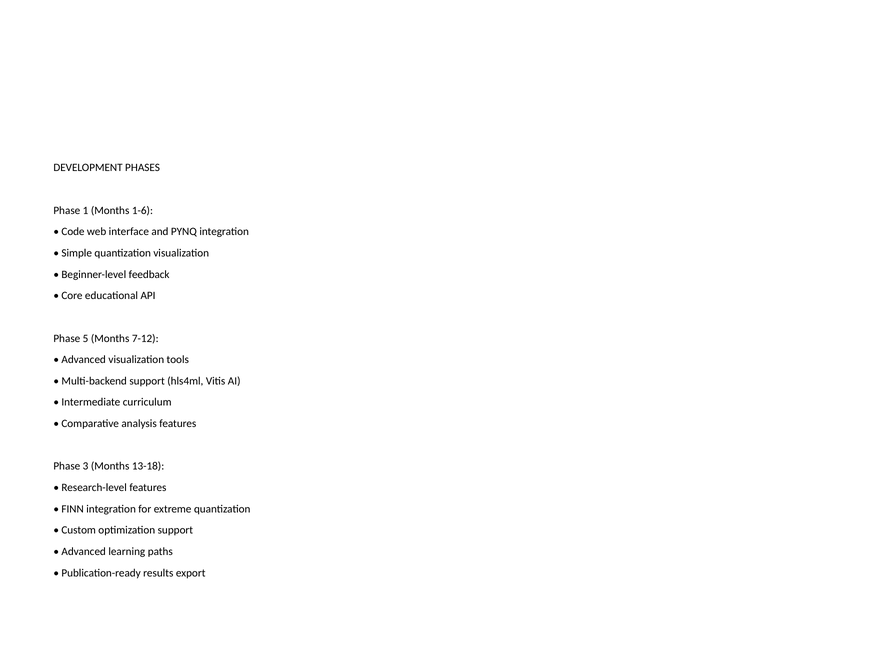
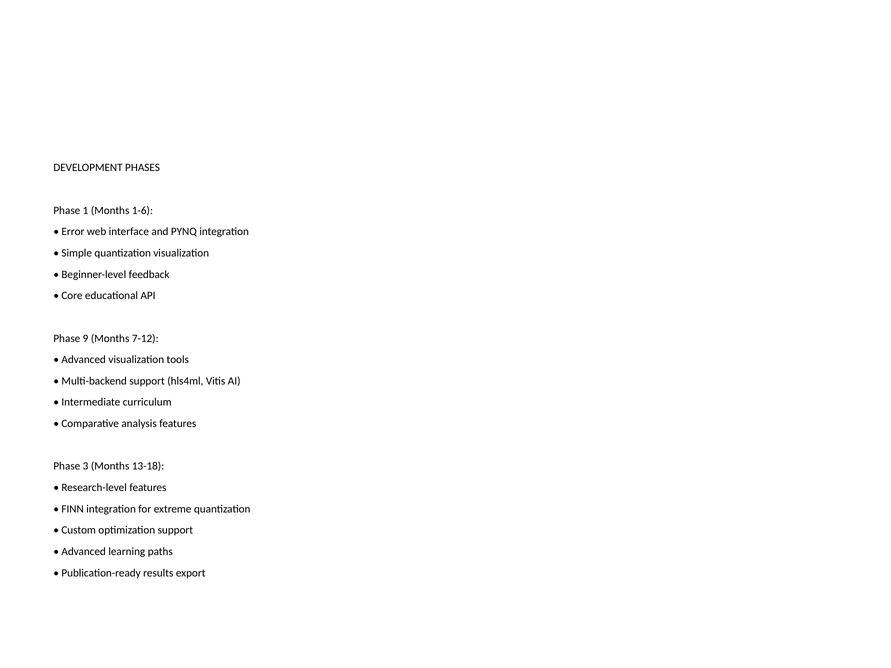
Code: Code -> Error
5: 5 -> 9
